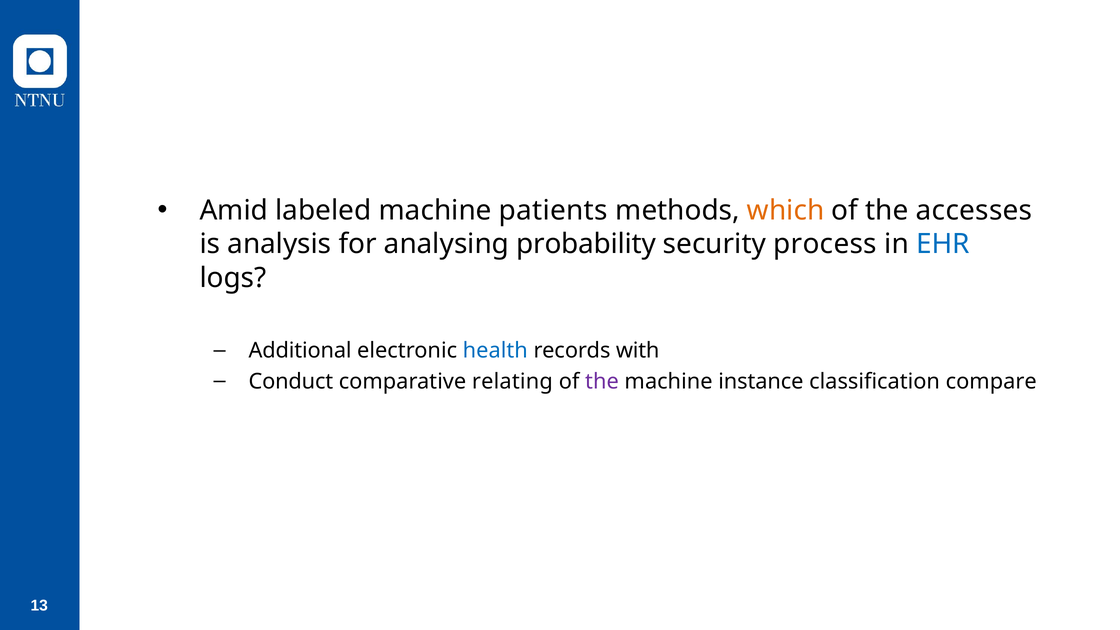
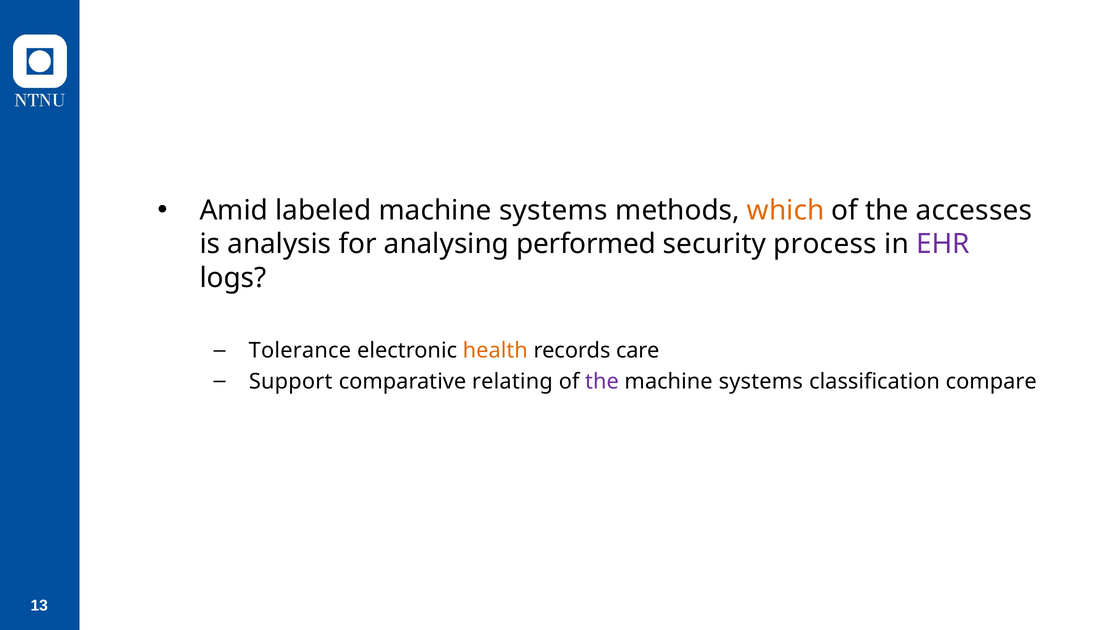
patients at (553, 211): patients -> systems
probability: probability -> performed
EHR colour: blue -> purple
Additional: Additional -> Tolerance
health colour: blue -> orange
with: with -> care
Conduct: Conduct -> Support
instance at (761, 381): instance -> systems
